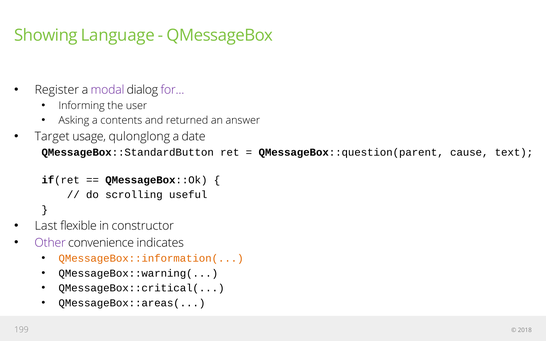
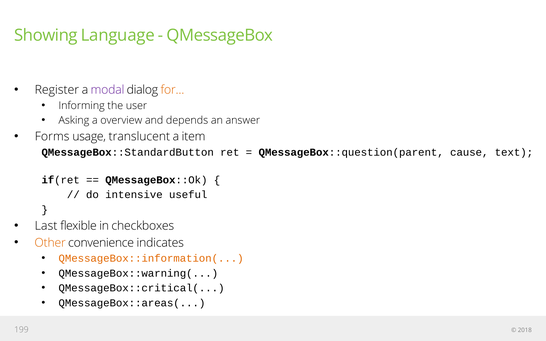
for… colour: purple -> orange
contents: contents -> overview
returned: returned -> depends
Target: Target -> Forms
qulonglong: qulonglong -> translucent
date: date -> item
scrolling: scrolling -> intensive
constructor: constructor -> checkboxes
Other colour: purple -> orange
